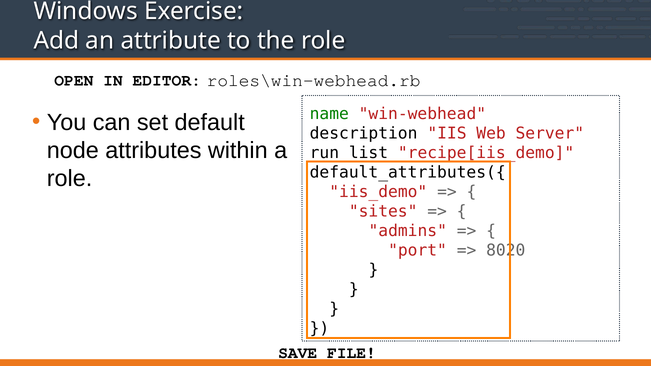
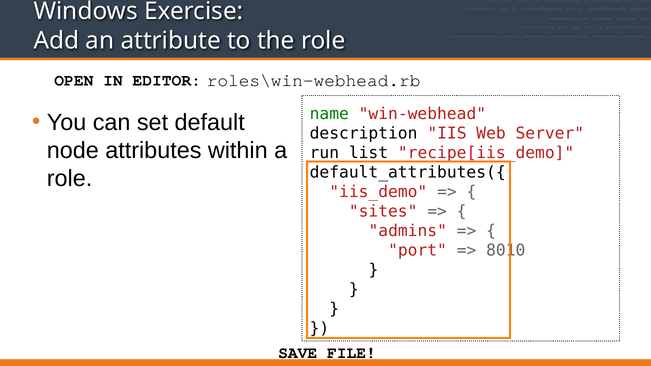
8020: 8020 -> 8010
